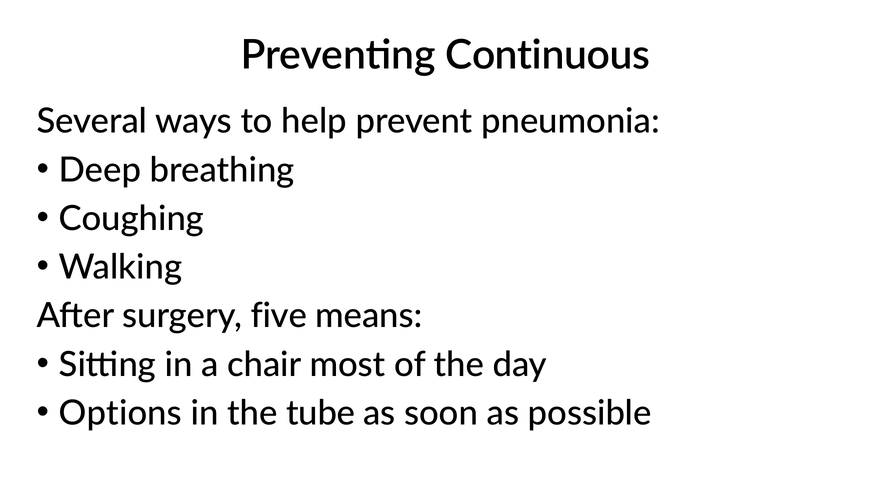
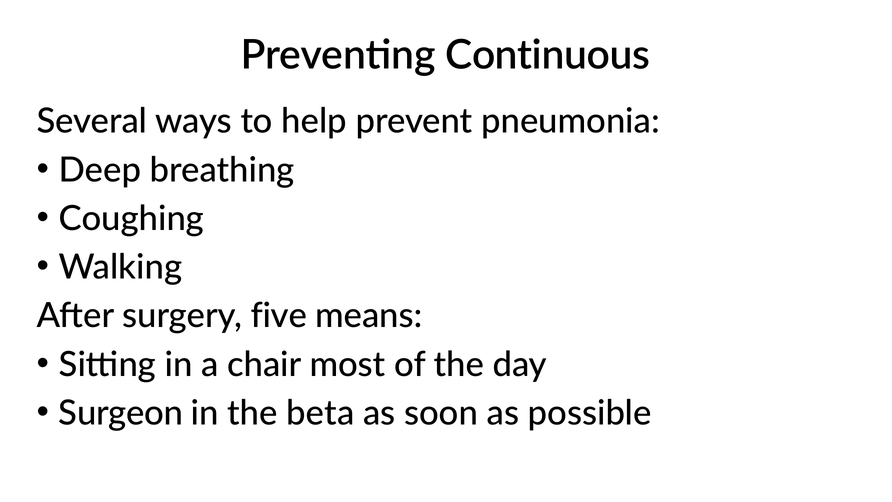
Options: Options -> Surgeon
tube: tube -> beta
